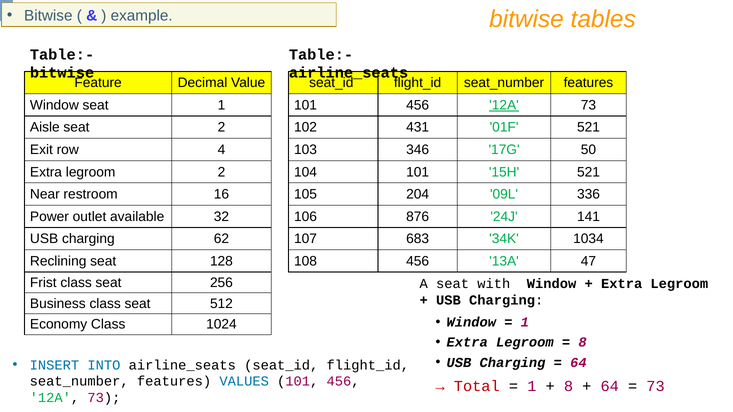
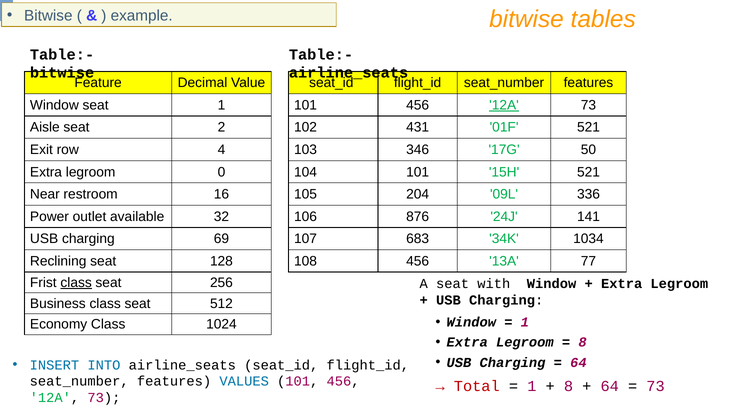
legroom 2: 2 -> 0
62: 62 -> 69
47: 47 -> 77
class at (76, 283) underline: none -> present
